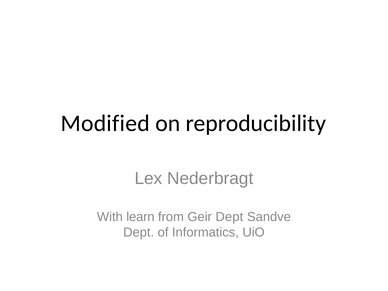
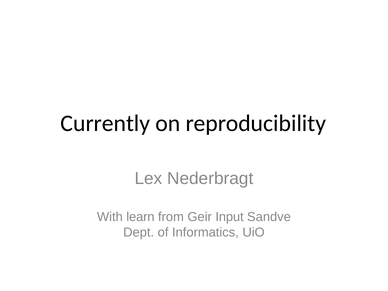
Modified: Modified -> Currently
Geir Dept: Dept -> Input
